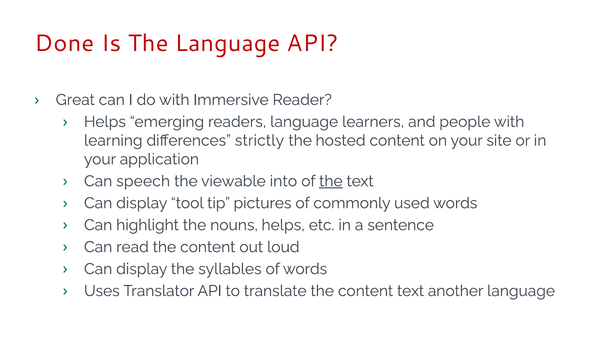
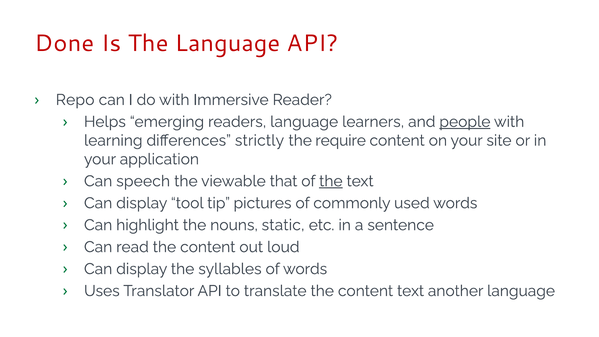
Great: Great -> Repo
people underline: none -> present
hosted: hosted -> require
into: into -> that
nouns helps: helps -> static
